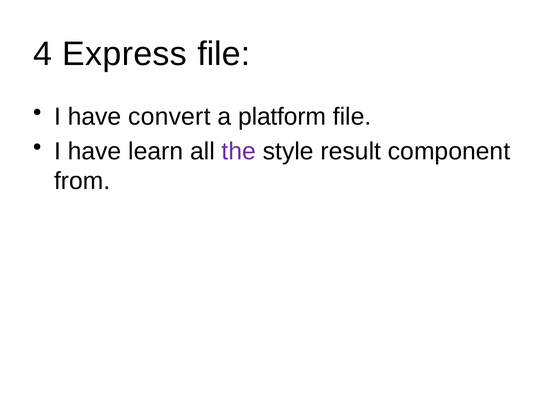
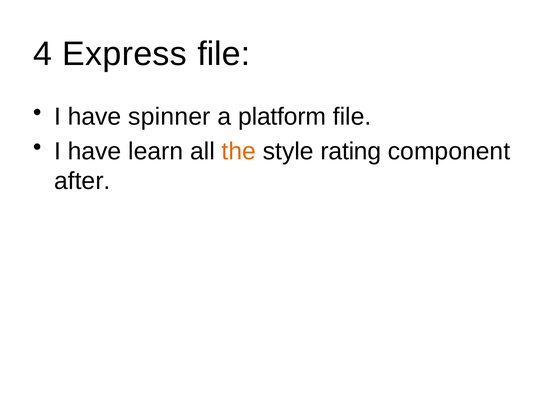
convert: convert -> spinner
the colour: purple -> orange
result: result -> rating
from: from -> after
